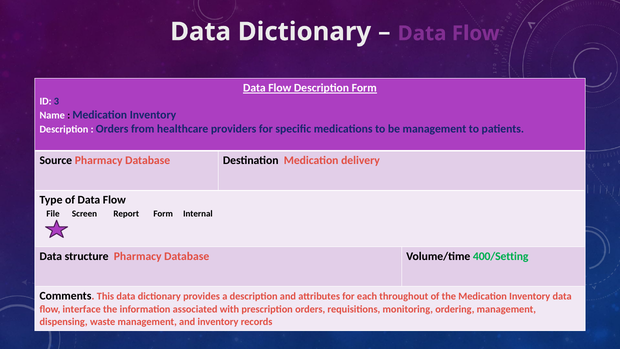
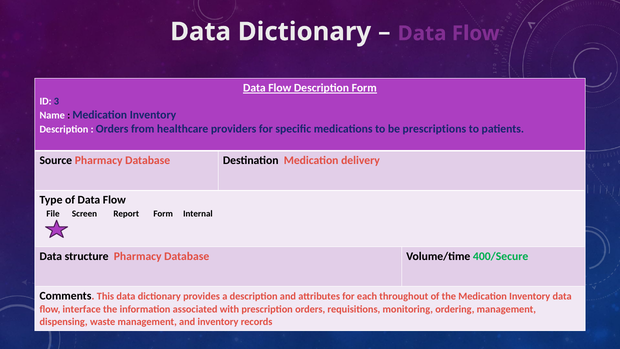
be management: management -> prescriptions
400/Setting: 400/Setting -> 400/Secure
